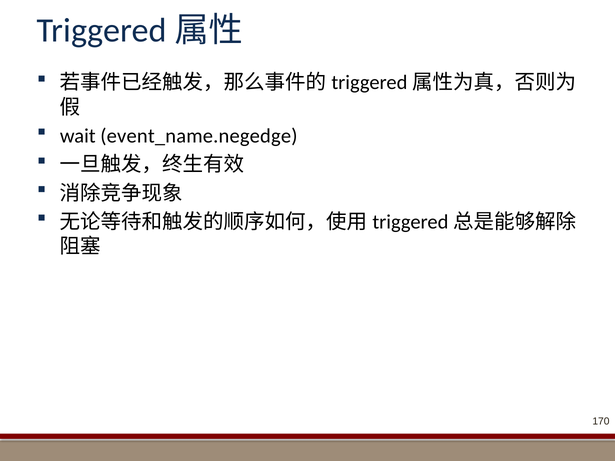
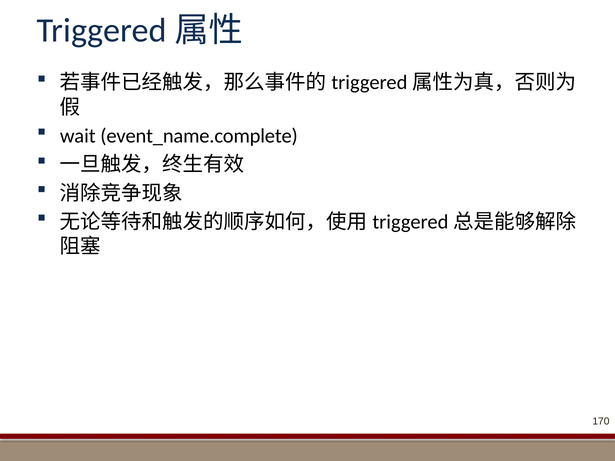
event_name.negedge: event_name.negedge -> event_name.complete
